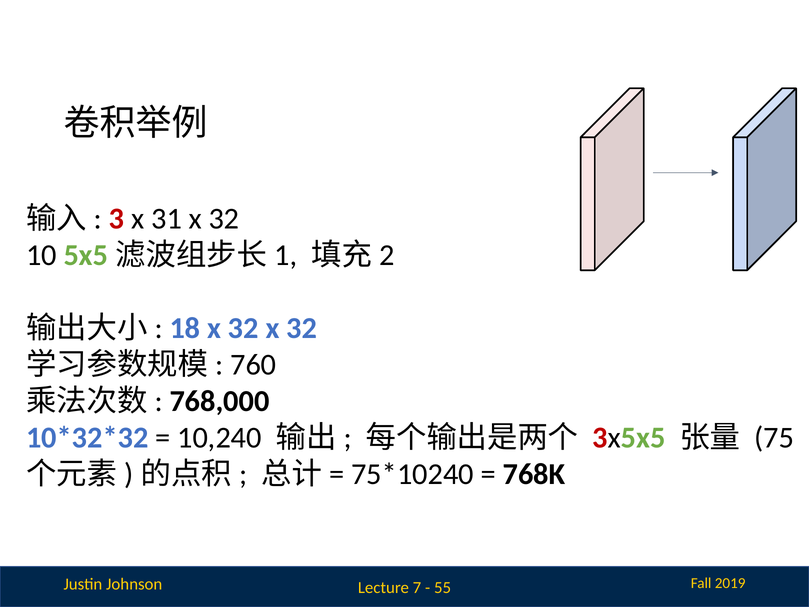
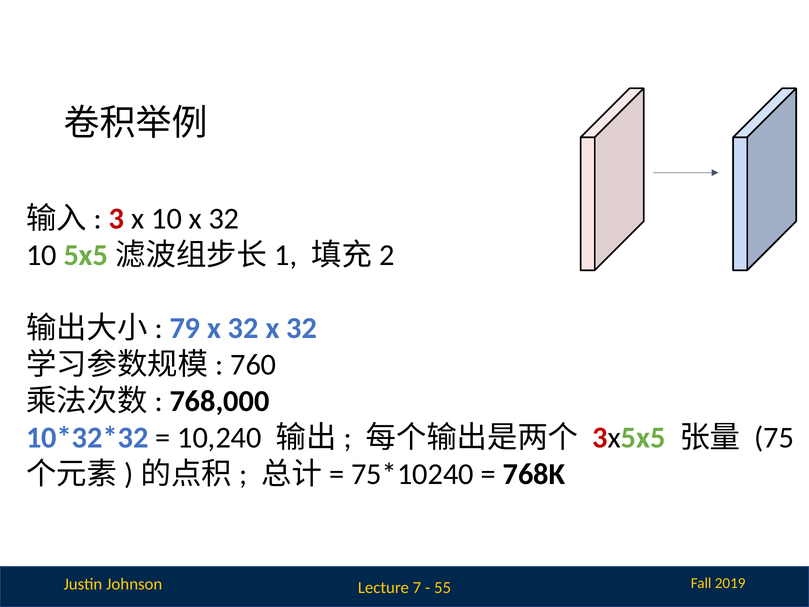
x 31: 31 -> 10
18: 18 -> 79
